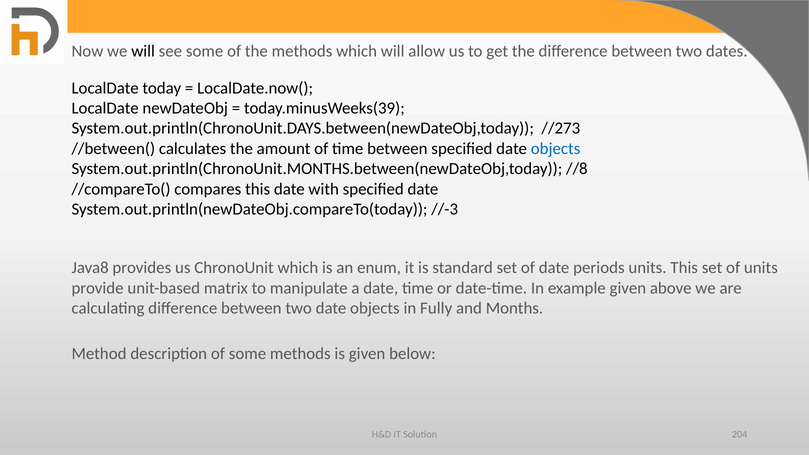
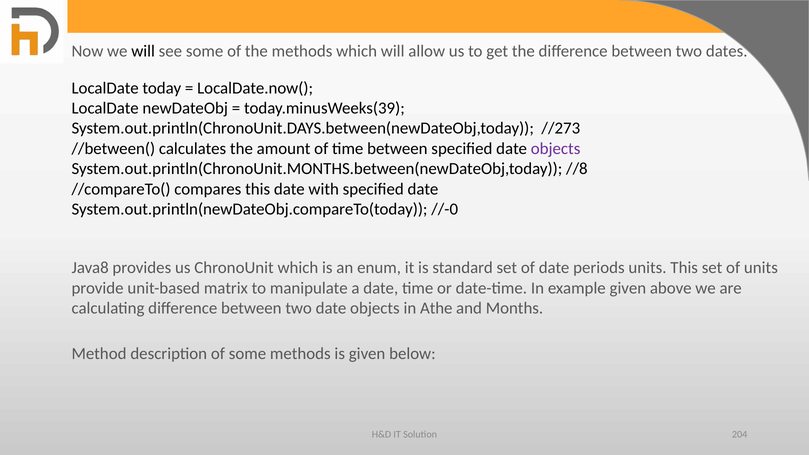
objects at (556, 149) colour: blue -> purple
//-3: //-3 -> //-0
Fully: Fully -> Athe
